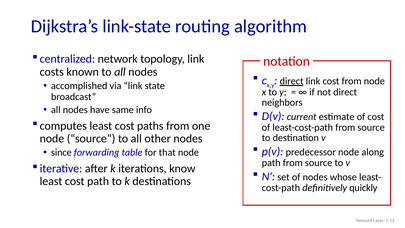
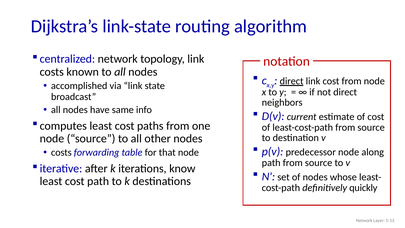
since at (61, 152): since -> costs
